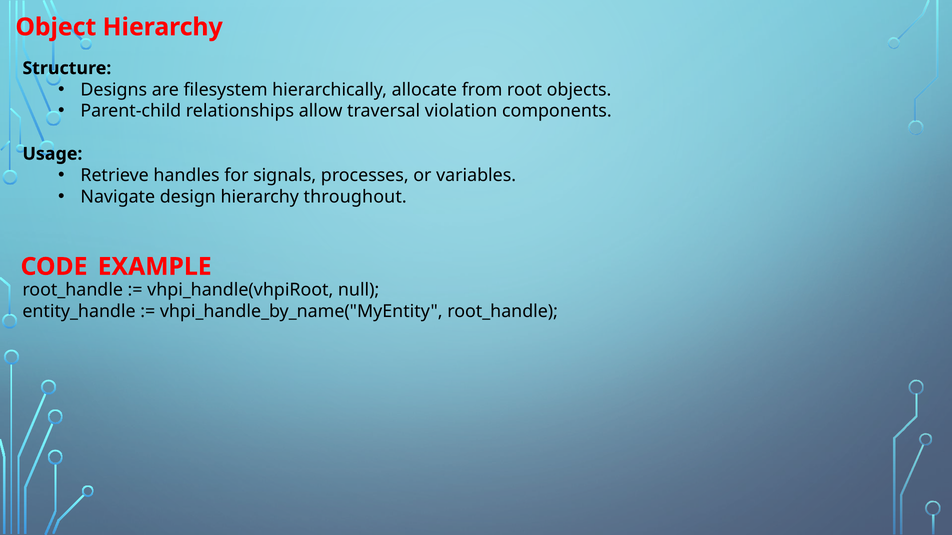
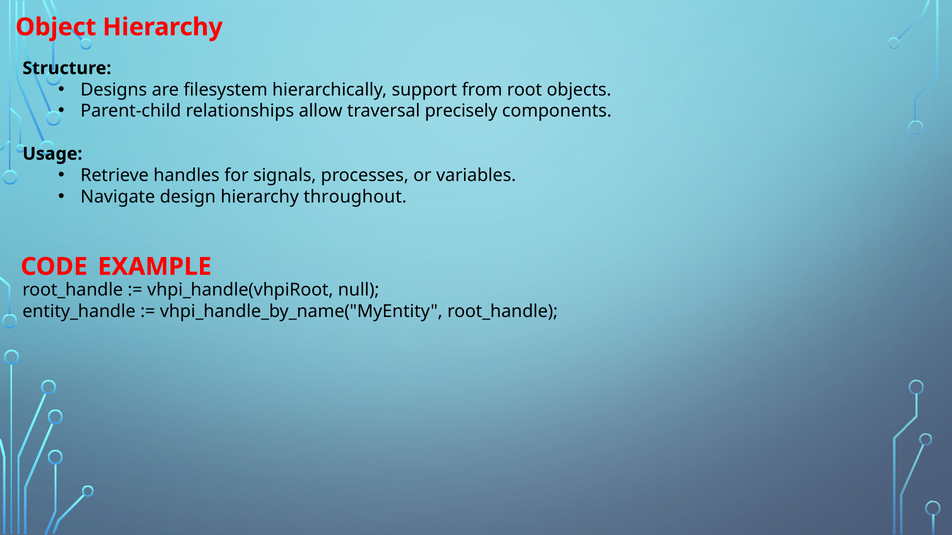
allocate: allocate -> support
violation: violation -> precisely
